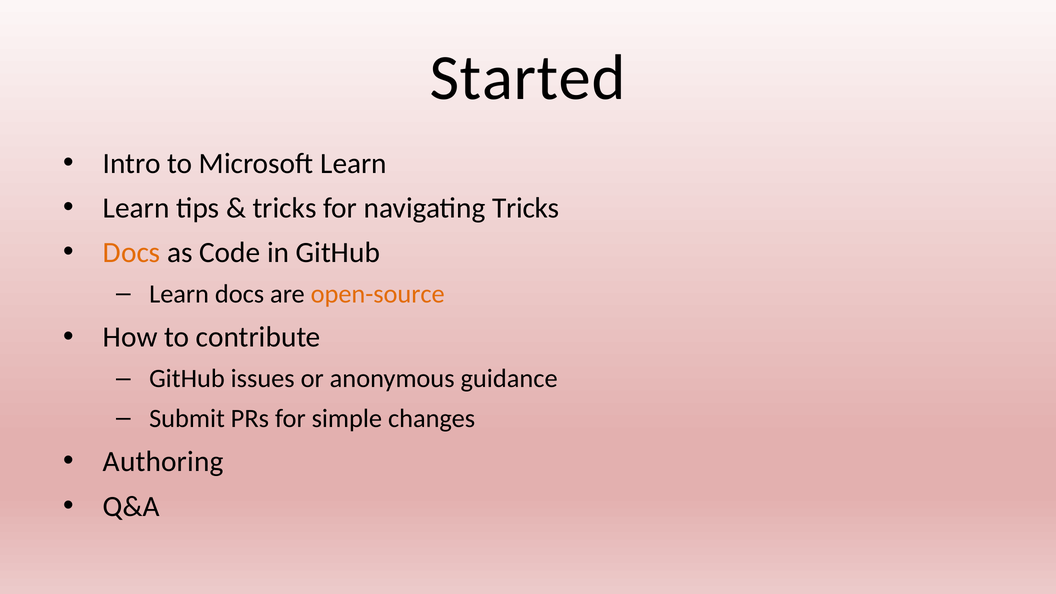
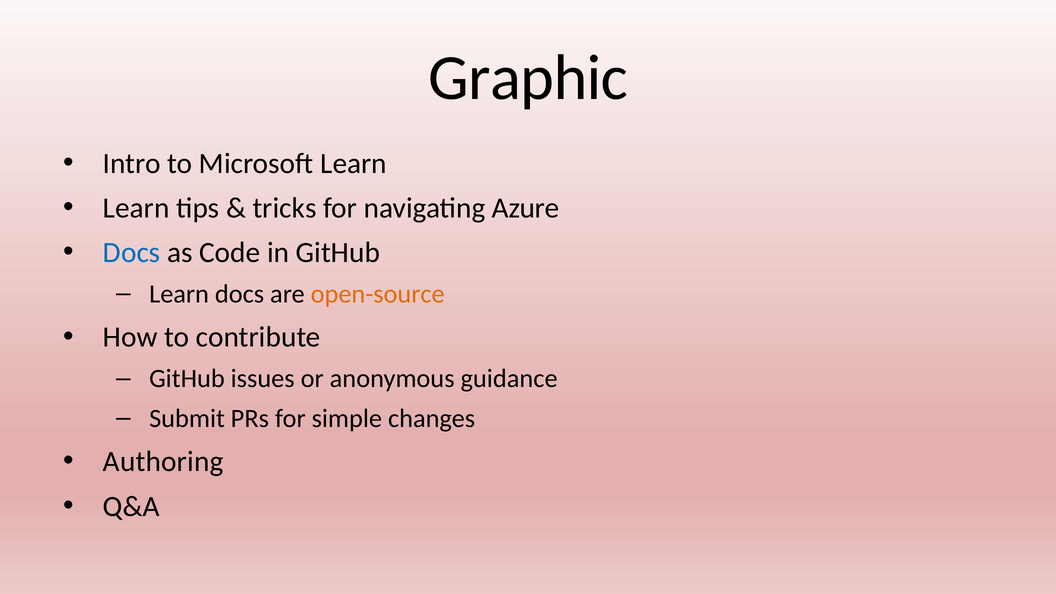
Started: Started -> Graphic
navigating Tricks: Tricks -> Azure
Docs at (132, 253) colour: orange -> blue
